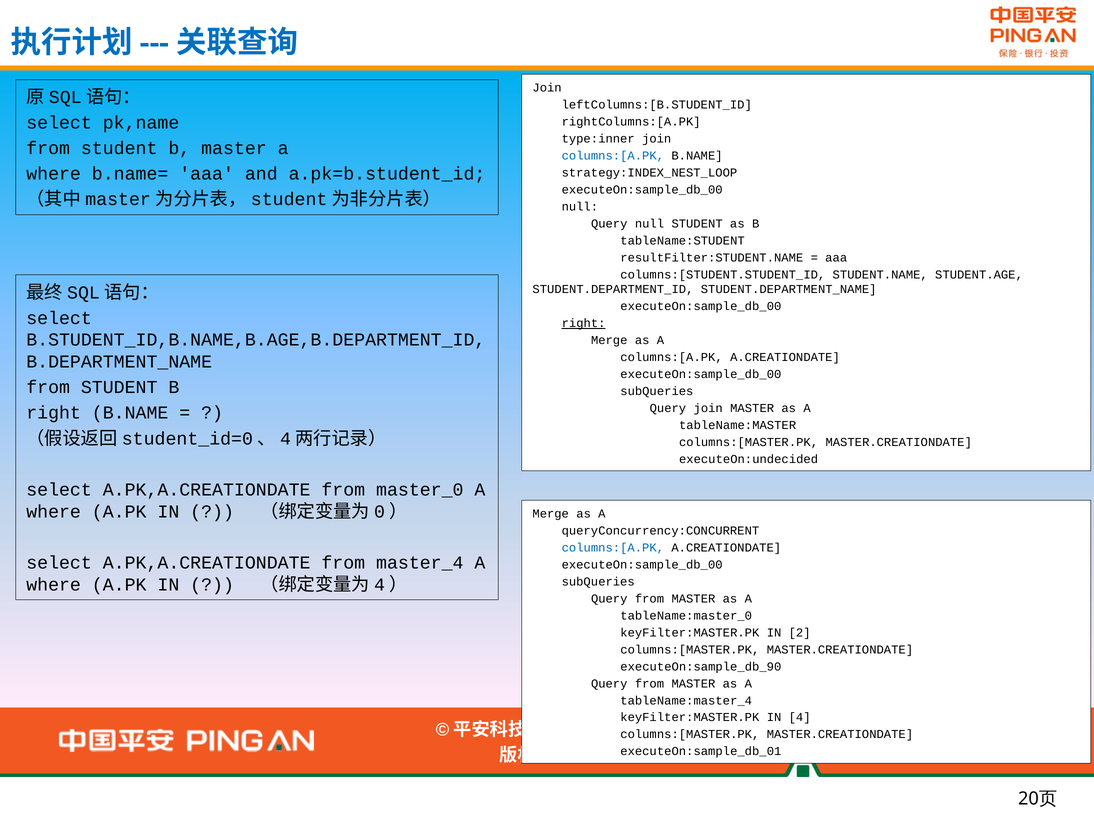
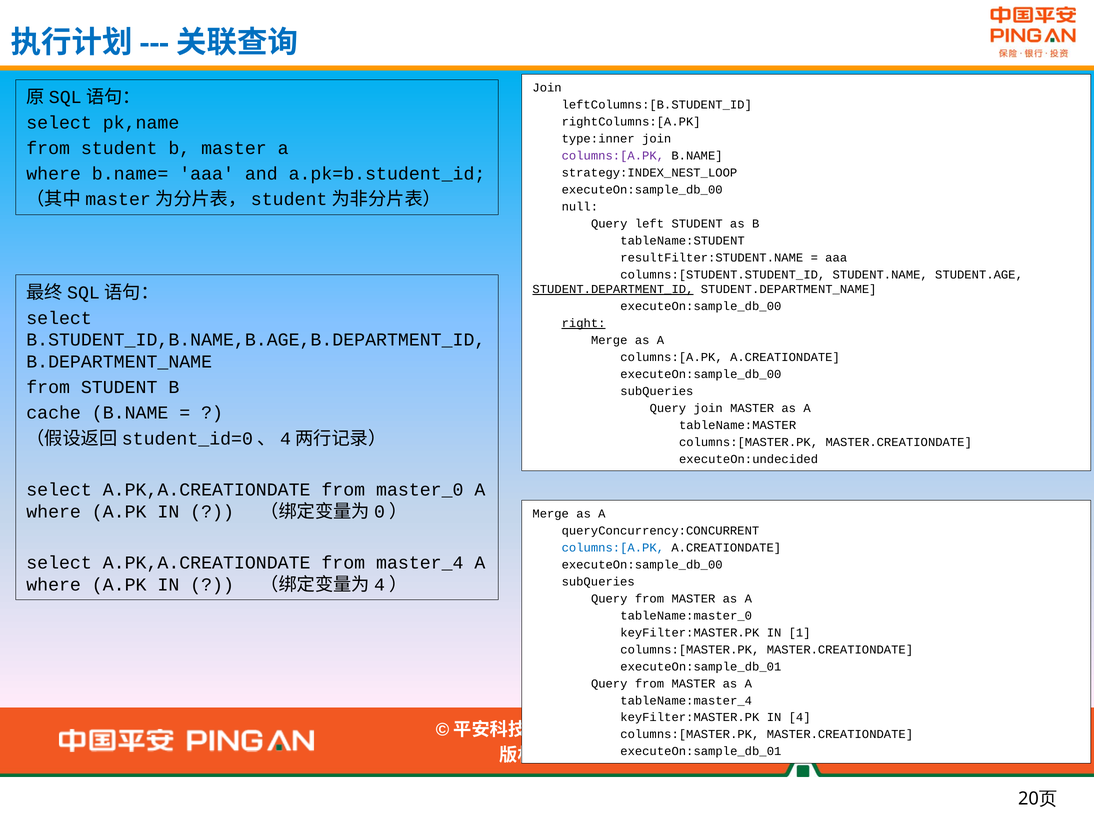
columns:[A.PK at (613, 156) colour: blue -> purple
Query null: null -> left
STUDENT.DEPARTMENT_ID underline: none -> present
right at (54, 413): right -> cache
2: 2 -> 1
executeOn:sample_db_90 at (701, 666): executeOn:sample_db_90 -> executeOn:sample_db_01
